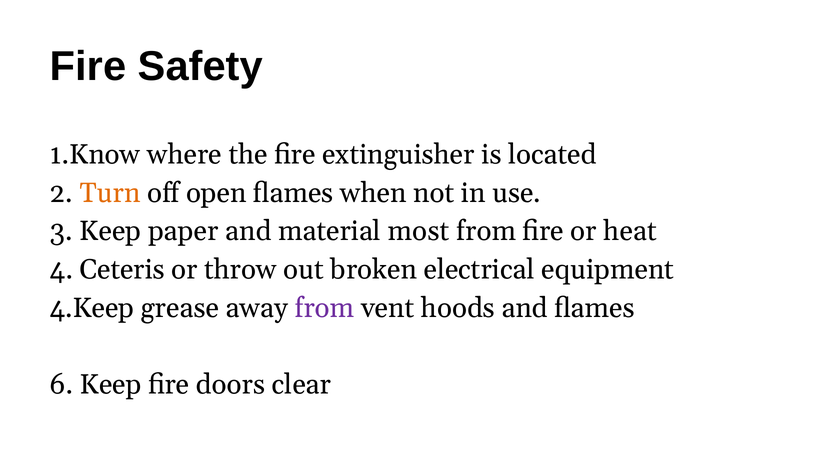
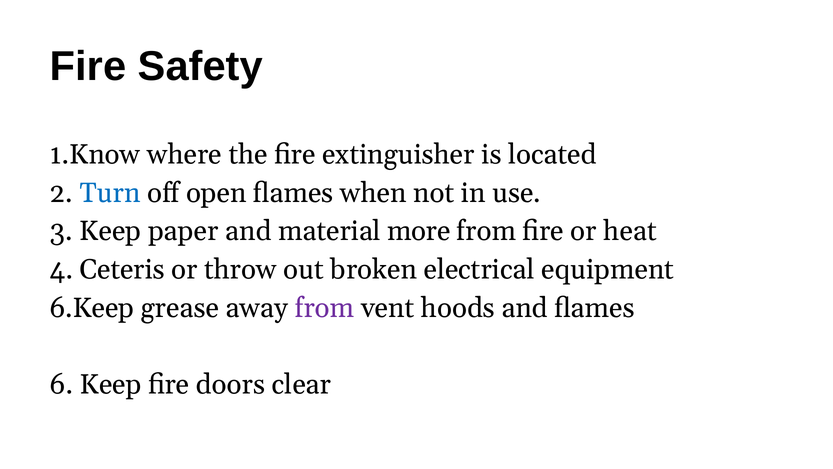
Turn colour: orange -> blue
most: most -> more
4.Keep: 4.Keep -> 6.Keep
